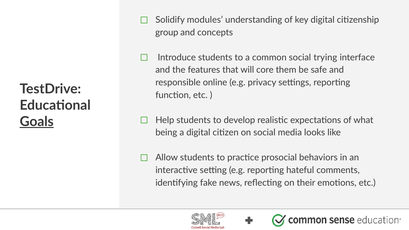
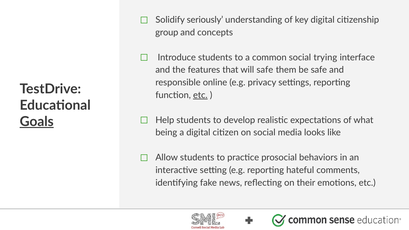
modules: modules -> seriously
will core: core -> safe
etc at (200, 95) underline: none -> present
